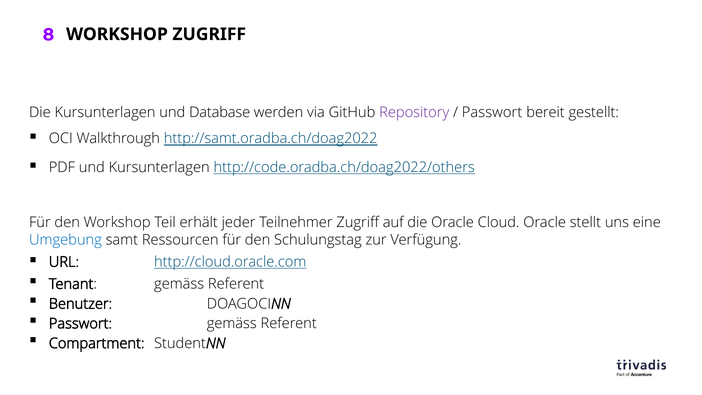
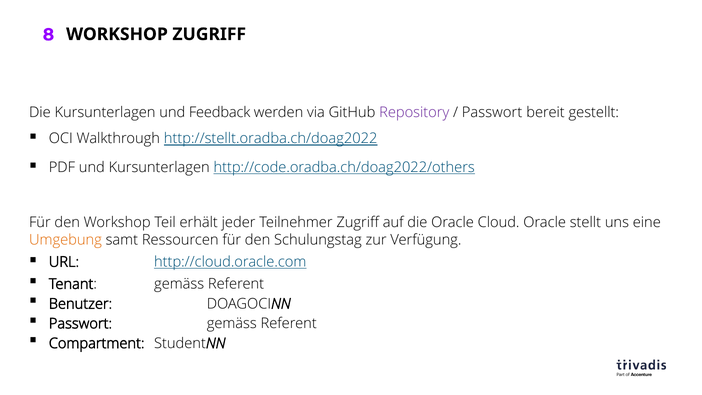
Database: Database -> Feedback
http://samt.oradba.ch/doag2022: http://samt.oradba.ch/doag2022 -> http://stellt.oradba.ch/doag2022
Umgebung colour: blue -> orange
